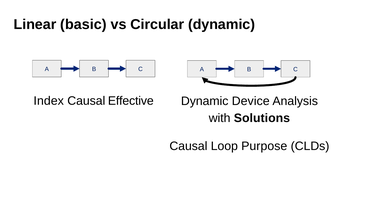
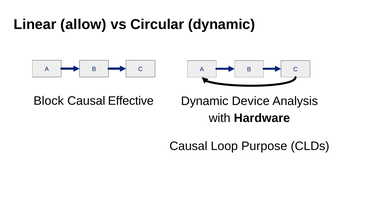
basic: basic -> allow
Index: Index -> Block
Solutions: Solutions -> Hardware
